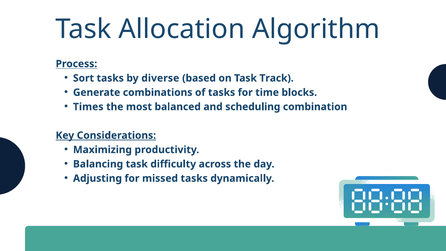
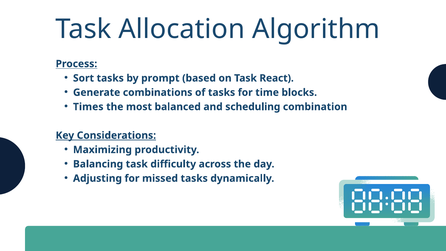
diverse: diverse -> prompt
Track: Track -> React
